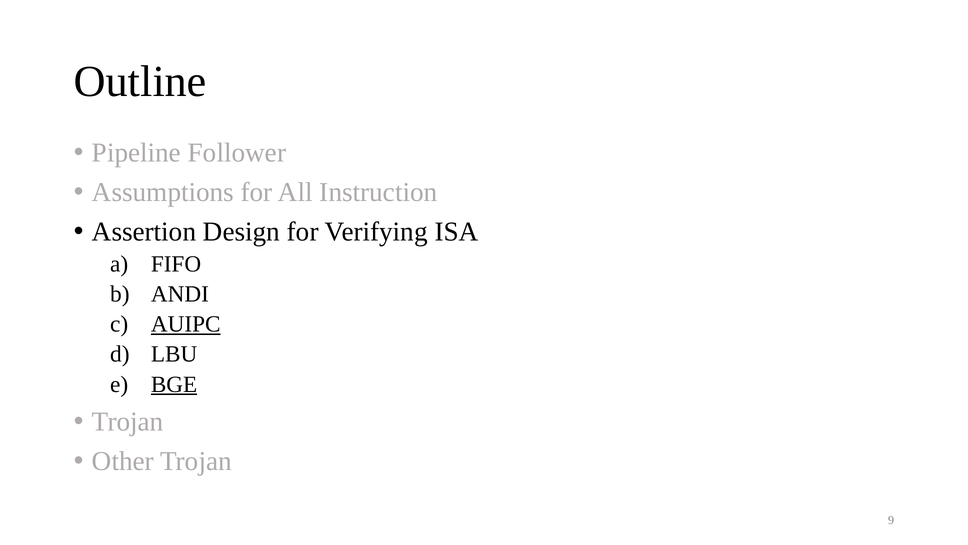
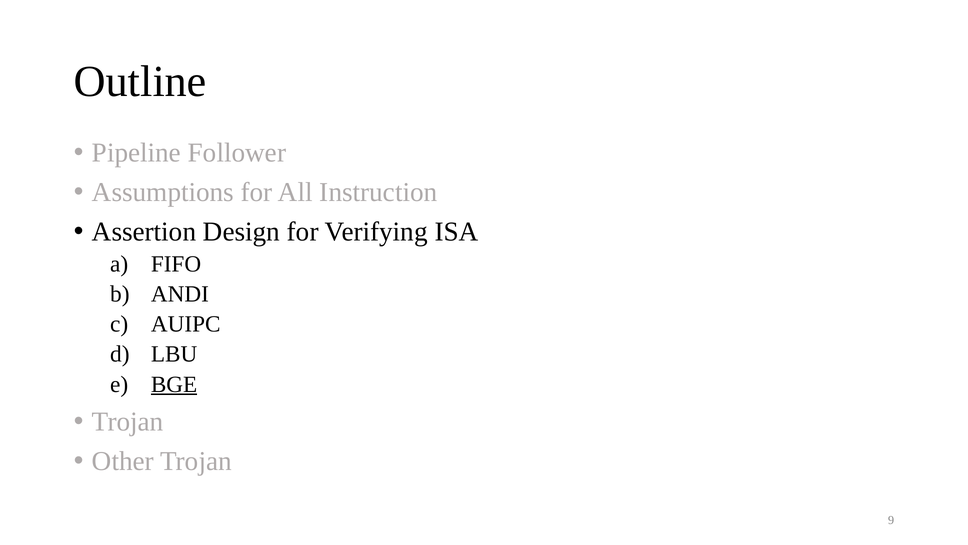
AUIPC underline: present -> none
